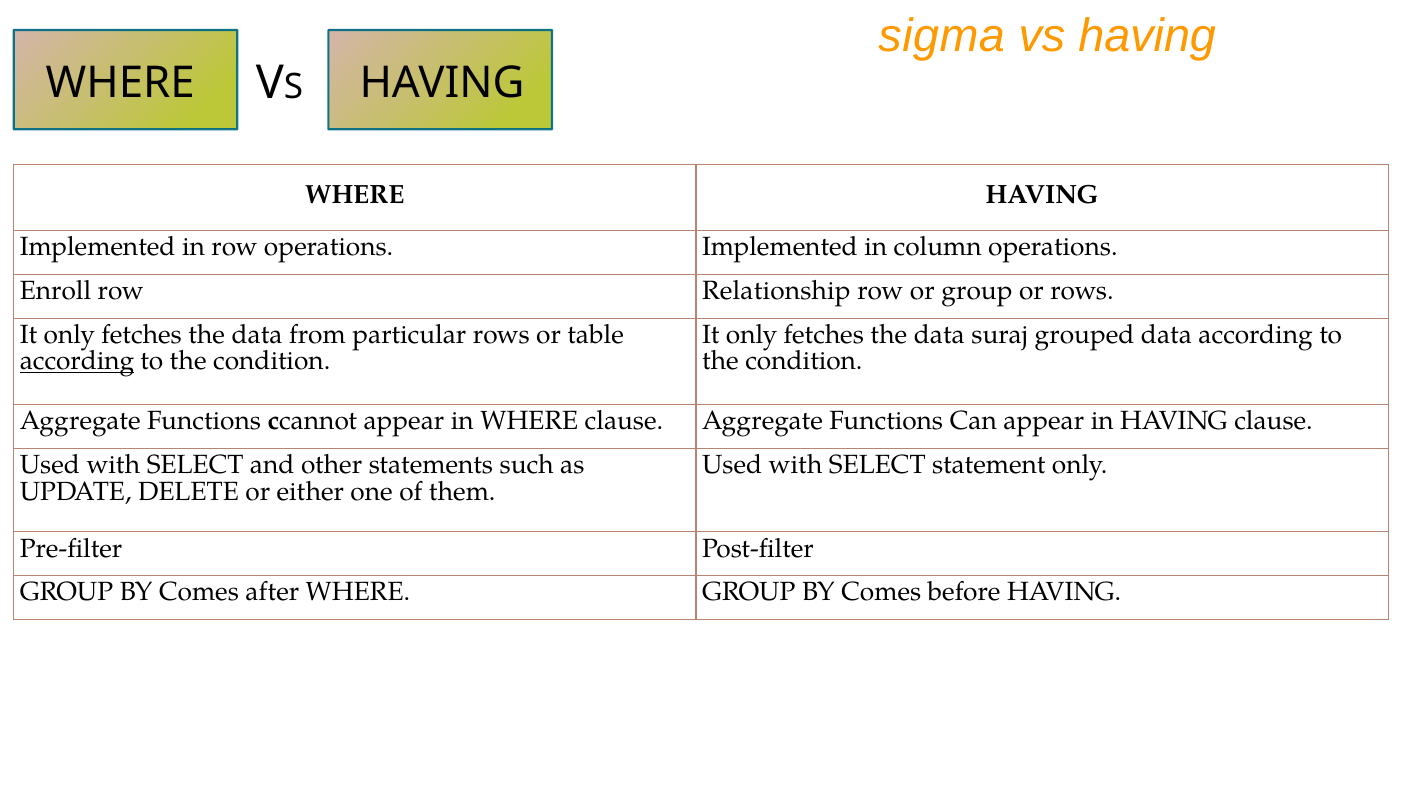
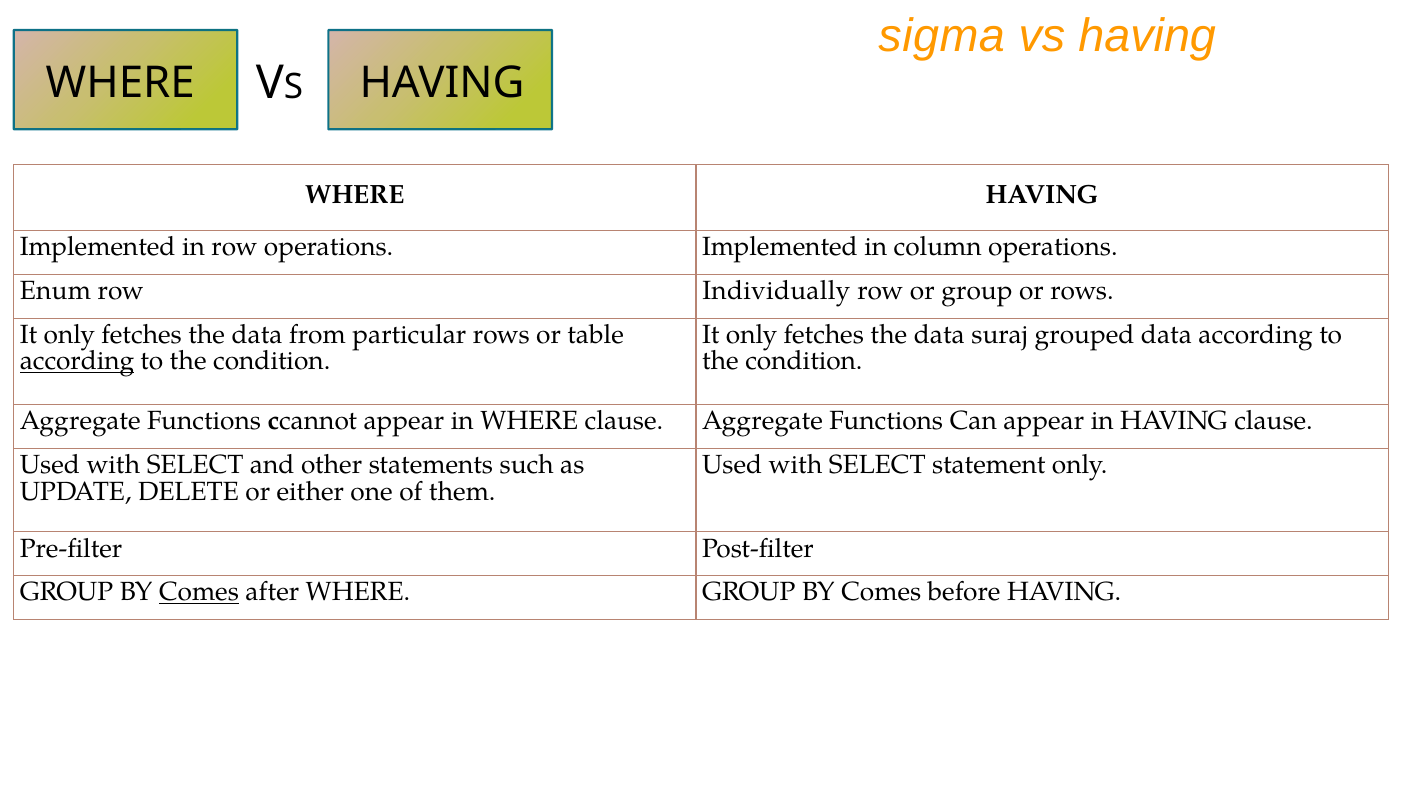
Enroll: Enroll -> Enum
Relationship: Relationship -> Individually
Comes at (199, 592) underline: none -> present
